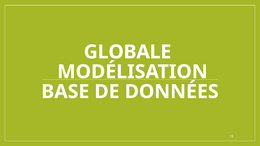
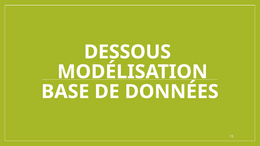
GLOBALE: GLOBALE -> DESSOUS
